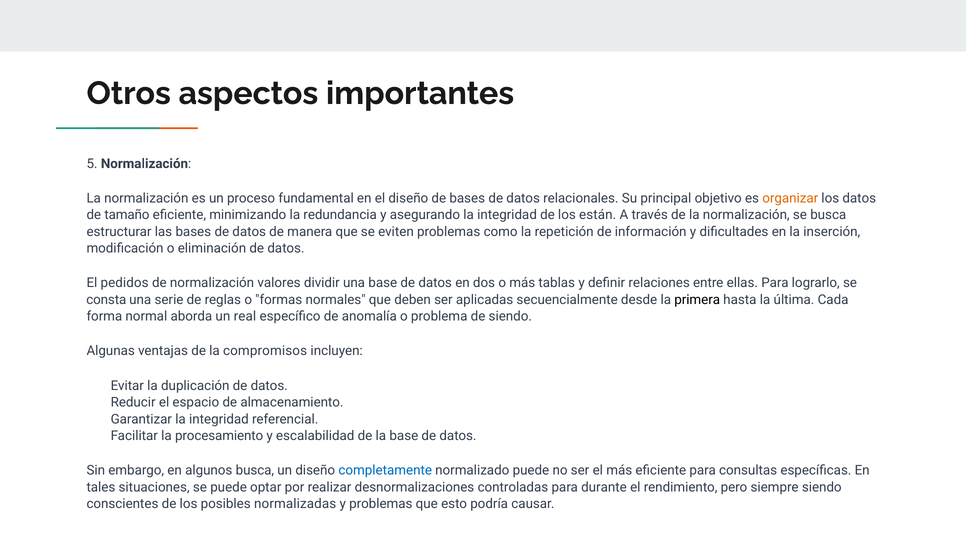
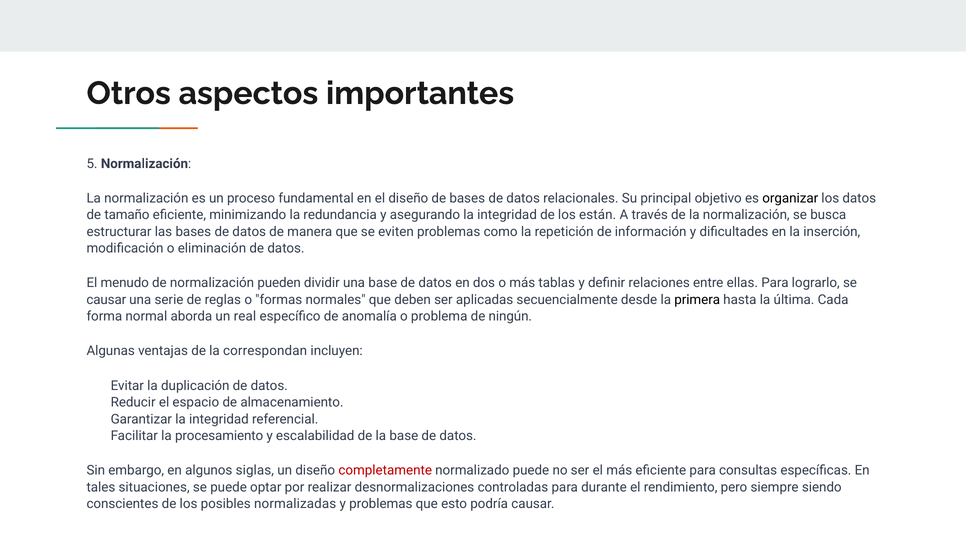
organizar colour: orange -> black
pedidos: pedidos -> menudo
valores: valores -> pueden
consta at (106, 300): consta -> causar
de siendo: siendo -> ningún
compromisos: compromisos -> correspondan
algunos busca: busca -> siglas
completamente colour: blue -> red
